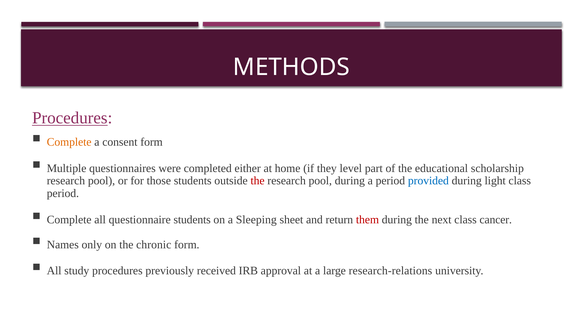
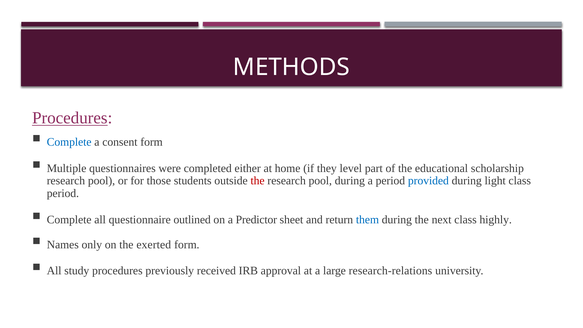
Complete at (69, 142) colour: orange -> blue
questionnaire students: students -> outlined
Sleeping: Sleeping -> Predictor
them colour: red -> blue
cancer: cancer -> highly
chronic: chronic -> exerted
